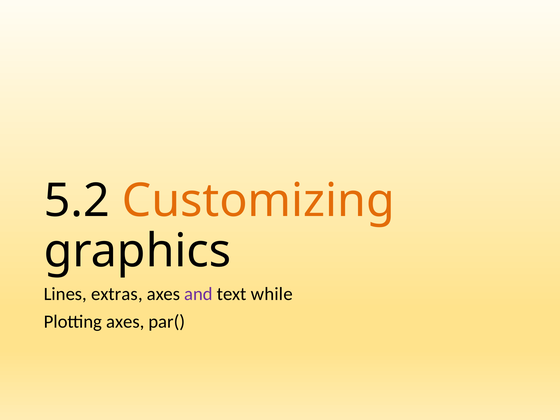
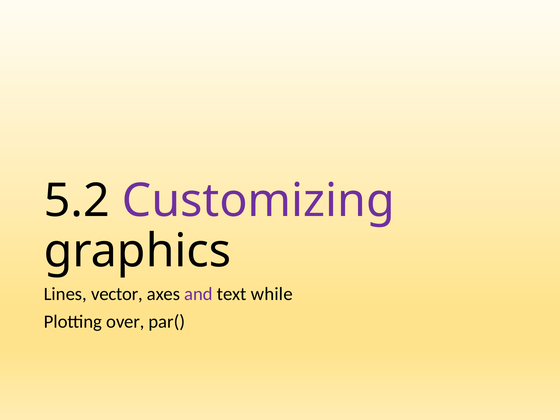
Customizing colour: orange -> purple
extras: extras -> vector
Plotting axes: axes -> over
